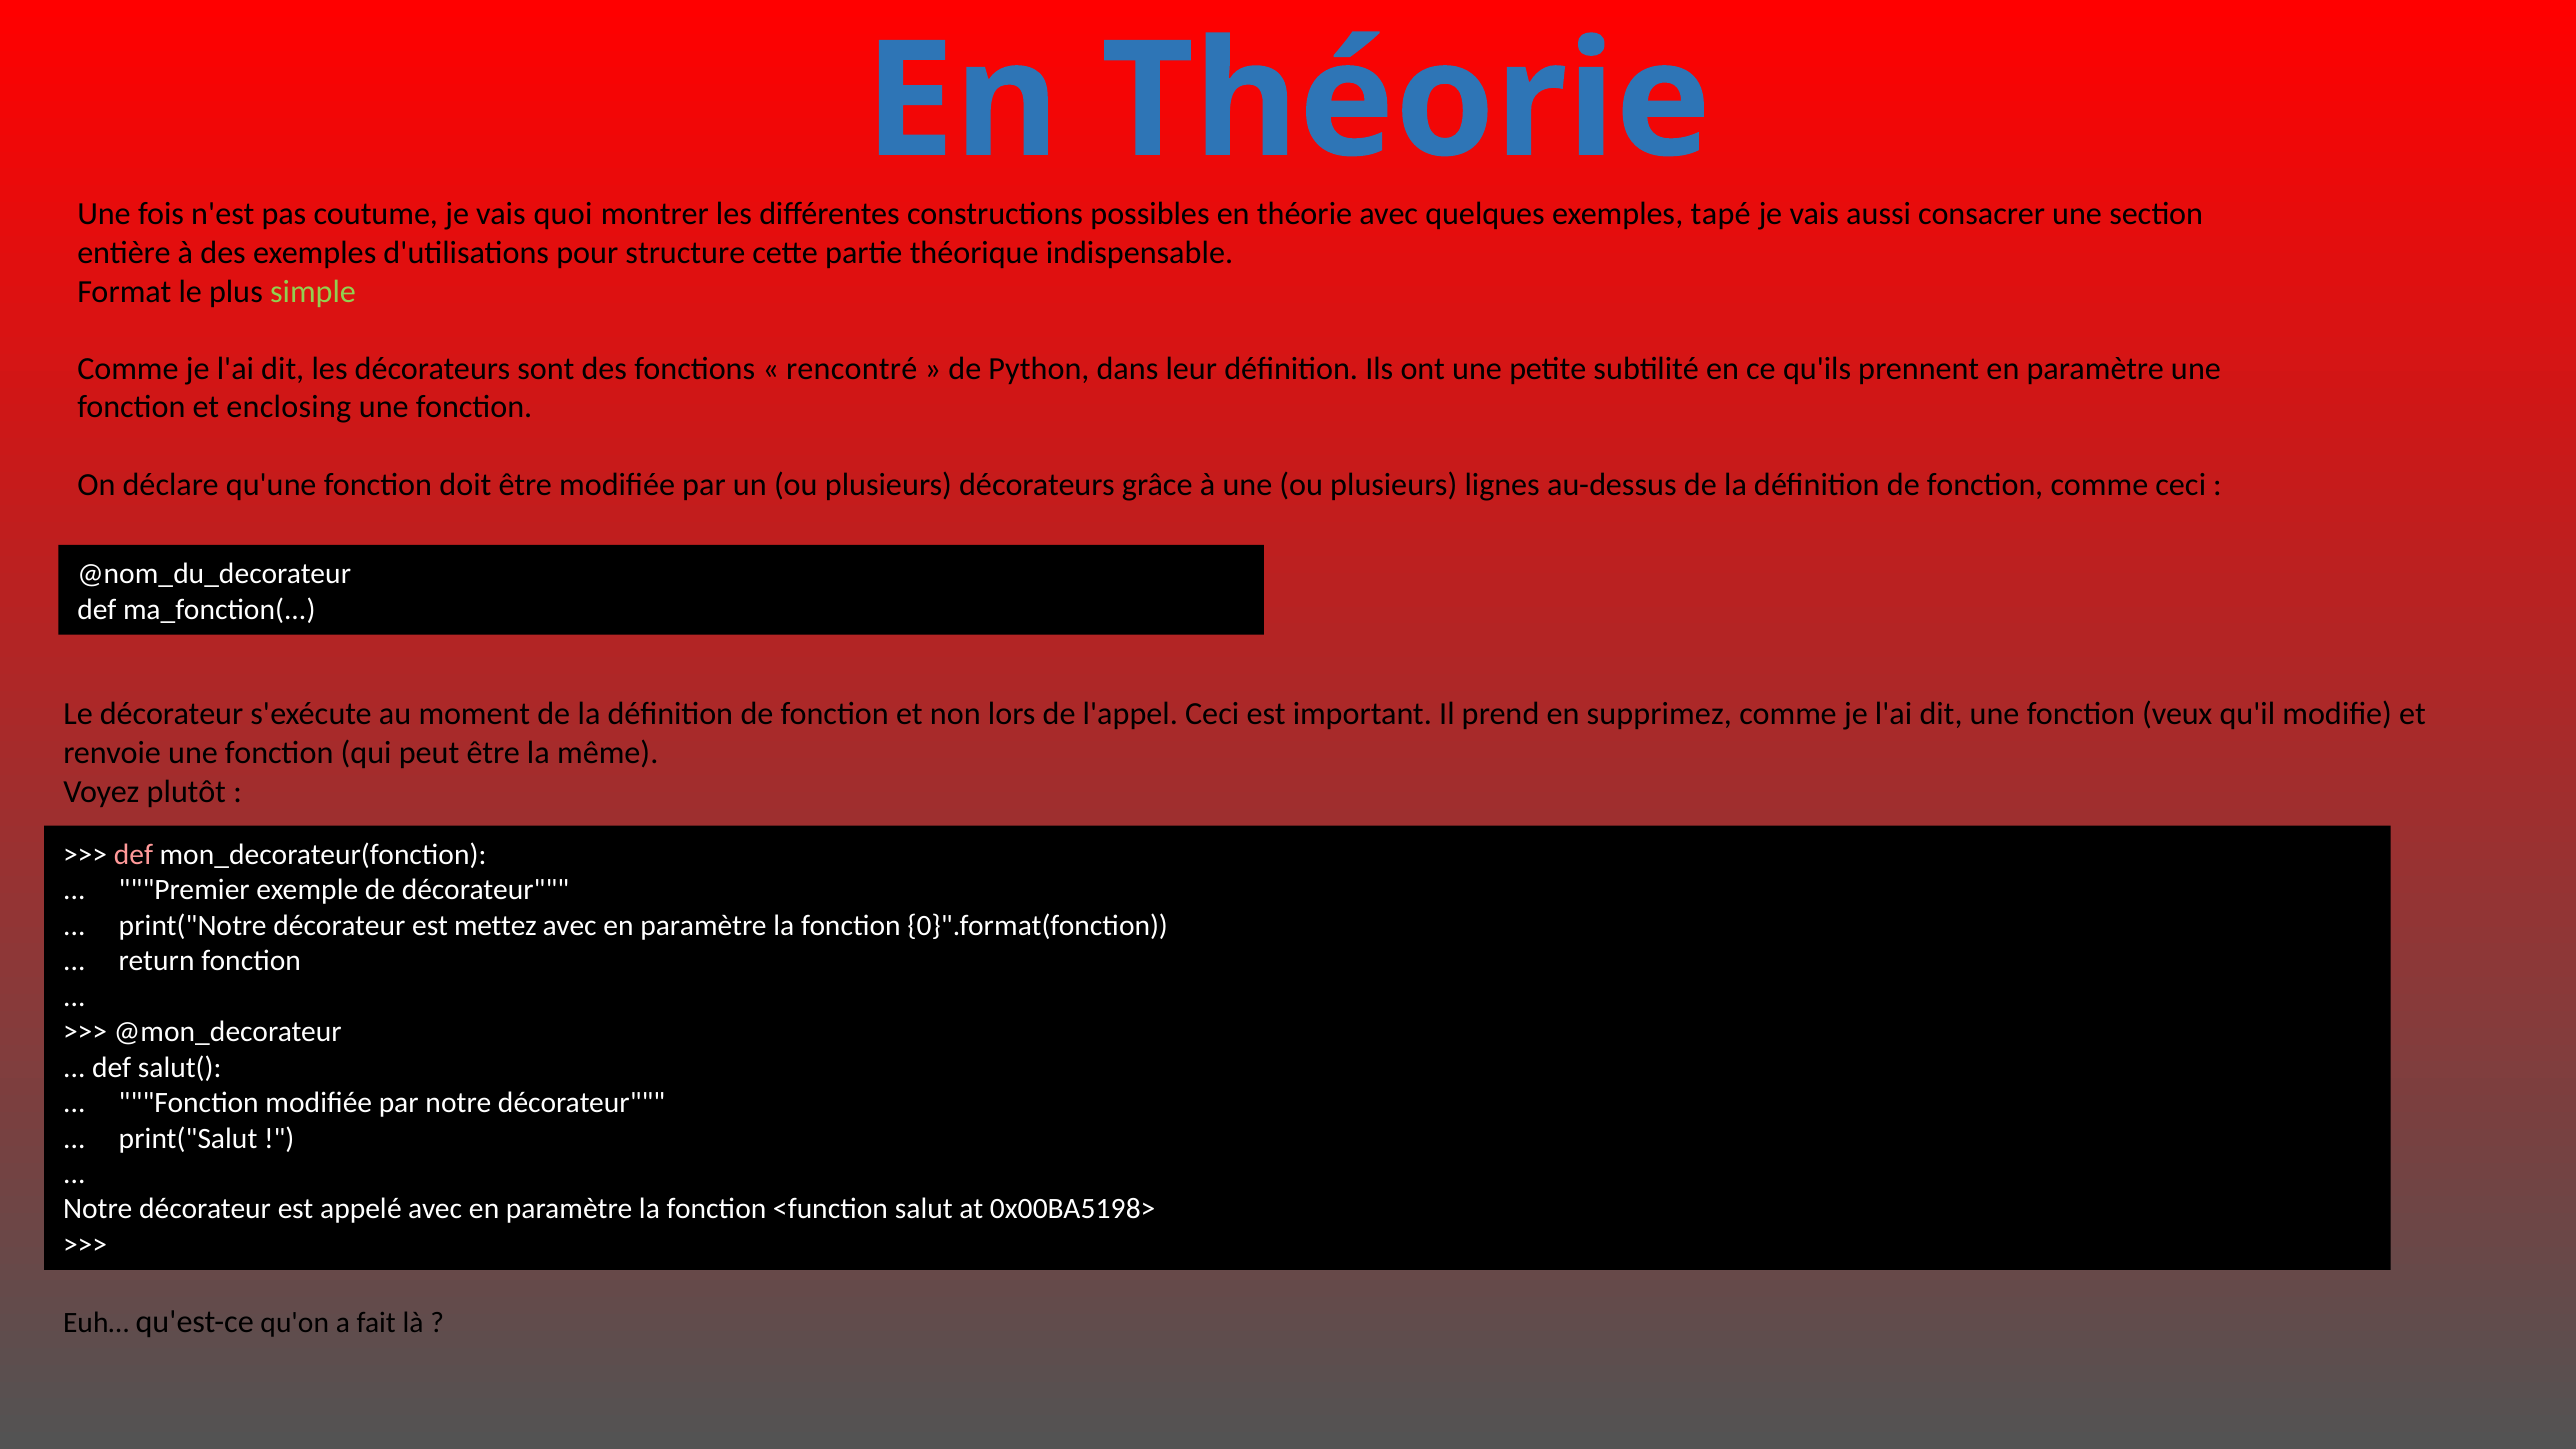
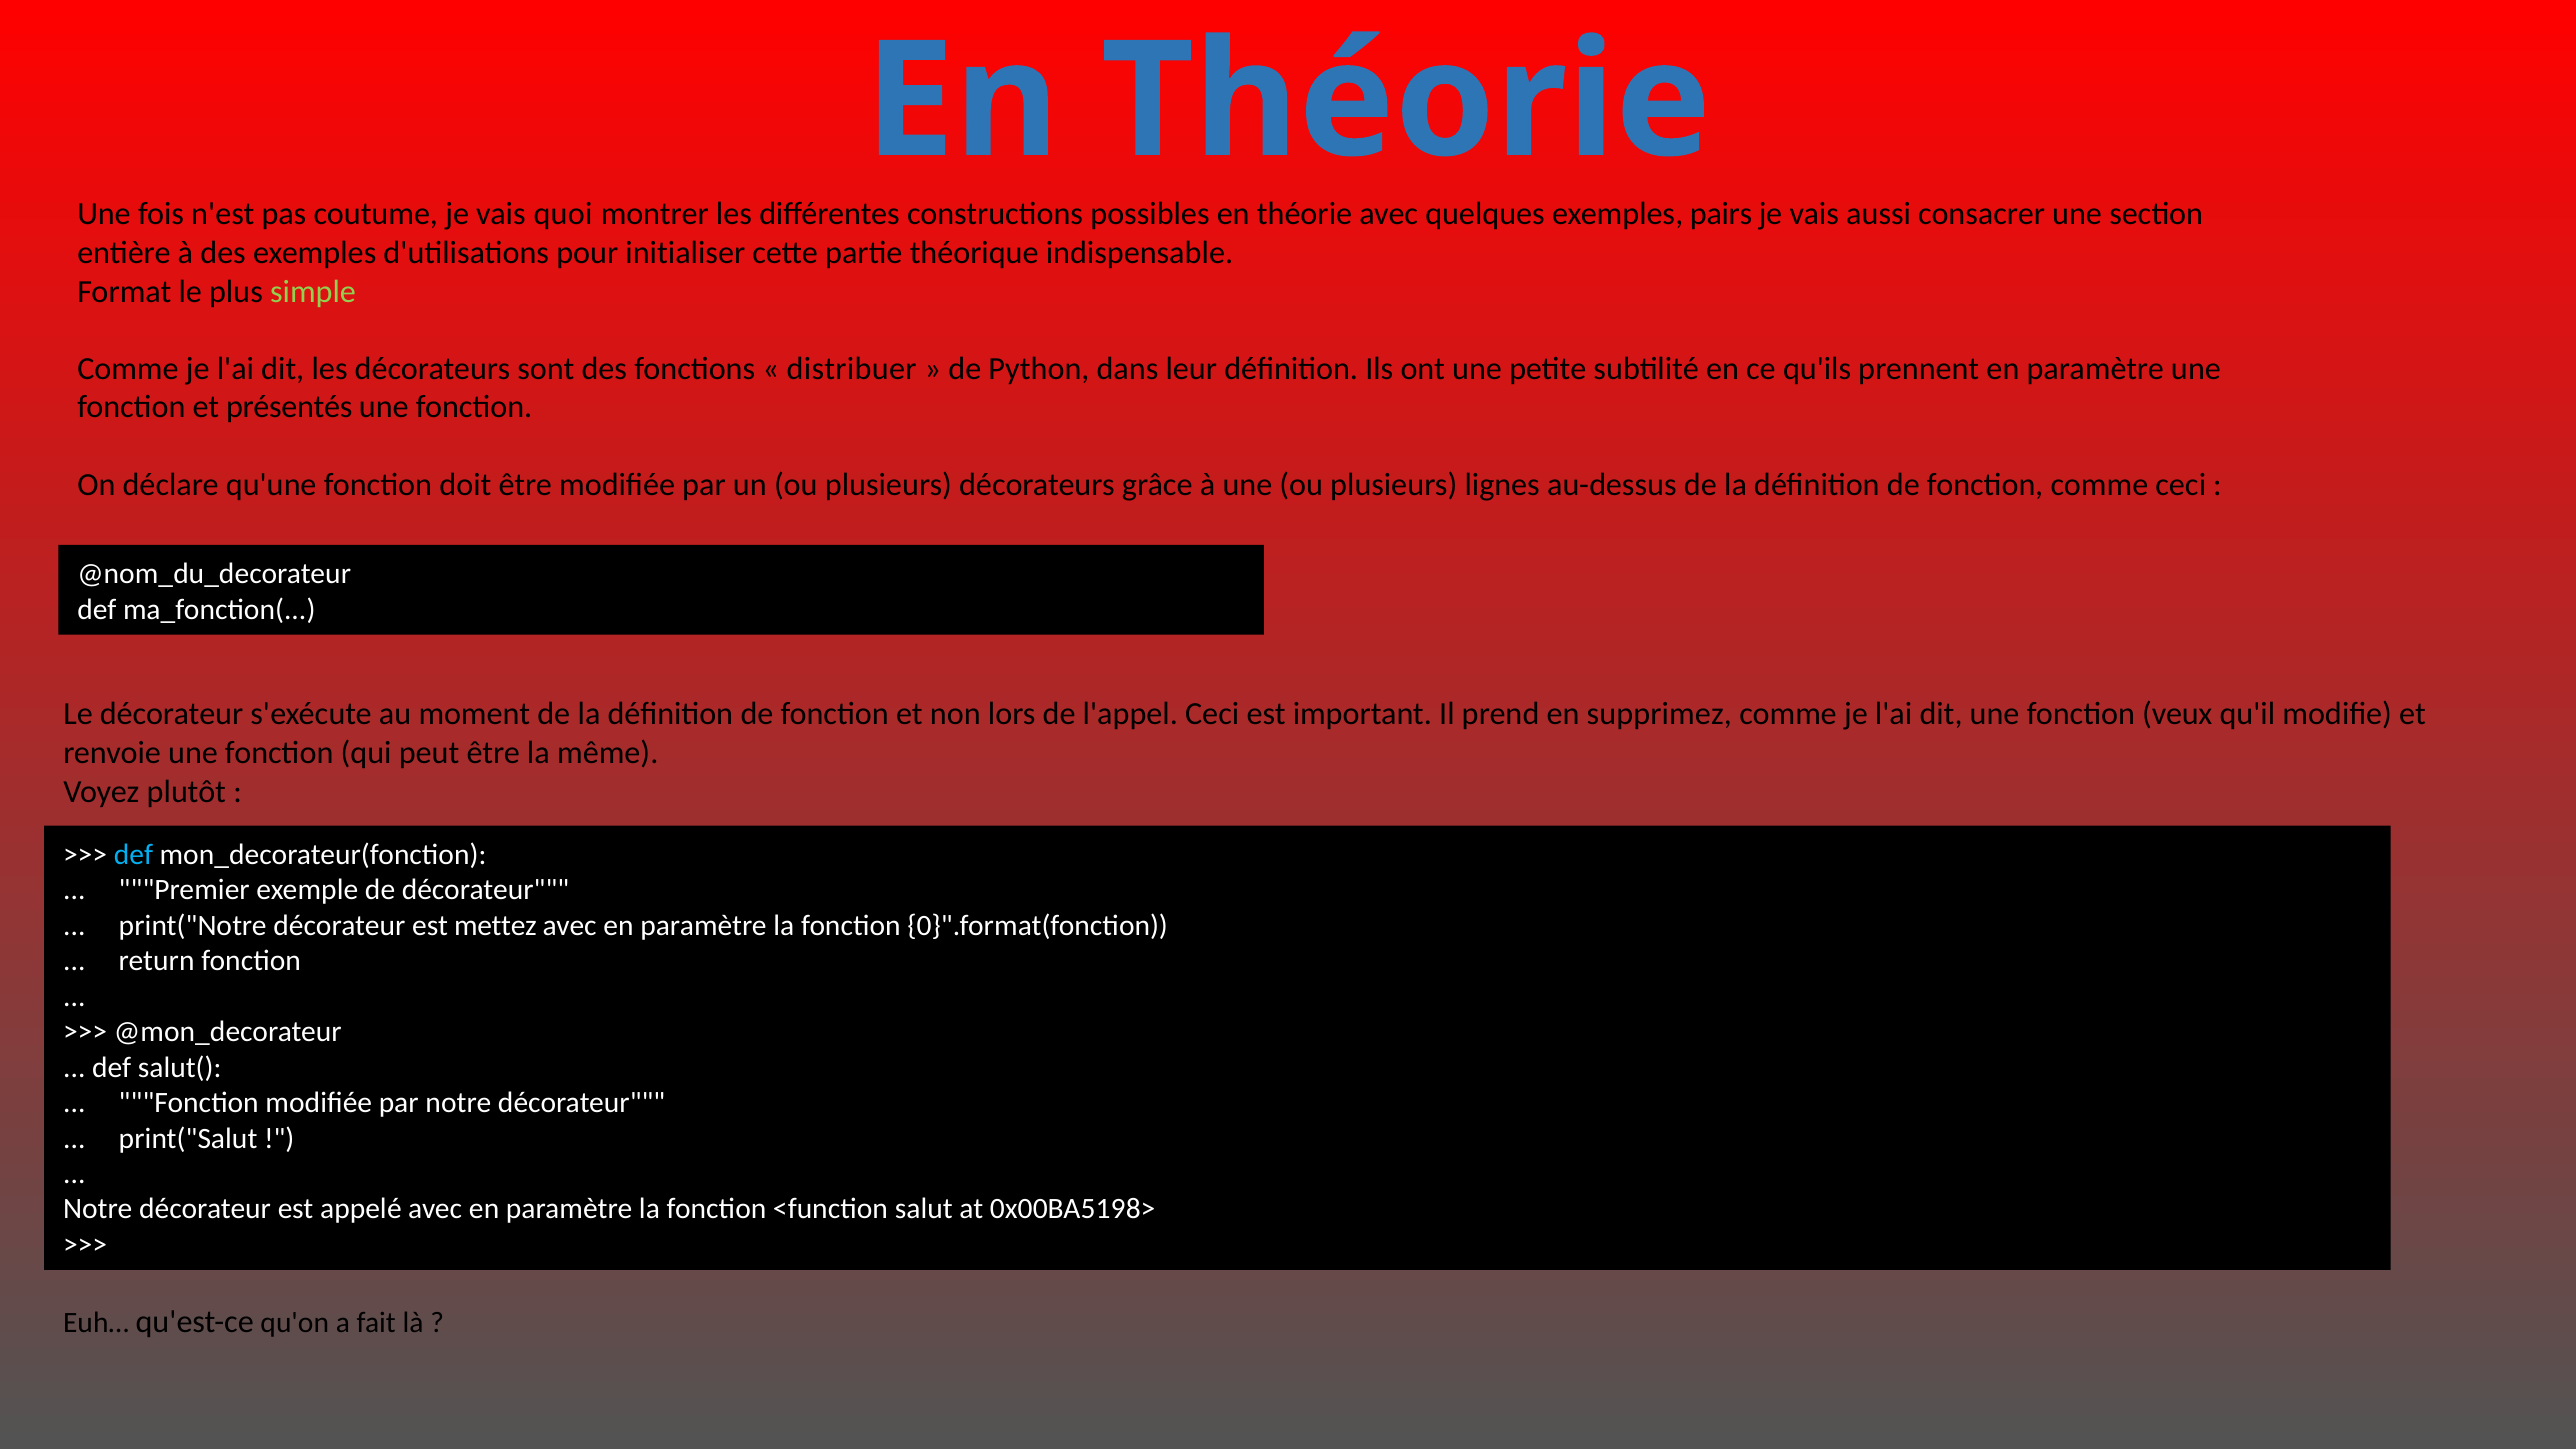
tapé: tapé -> pairs
structure: structure -> initialiser
rencontré: rencontré -> distribuer
enclosing: enclosing -> présentés
def at (134, 855) colour: pink -> light blue
